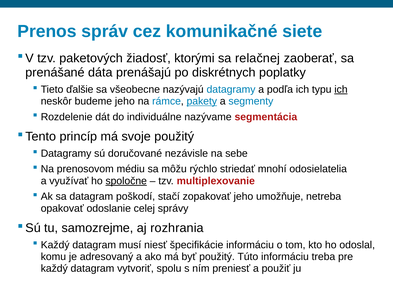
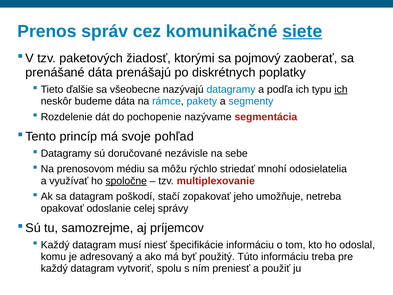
siete underline: none -> present
relačnej: relačnej -> pojmový
budeme jeho: jeho -> dáta
pakety underline: present -> none
individuálne: individuálne -> pochopenie
svoje použitý: použitý -> pohľad
rozhrania: rozhrania -> príjemcov
